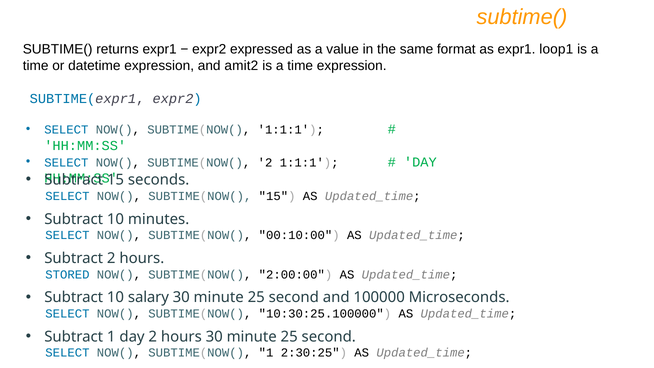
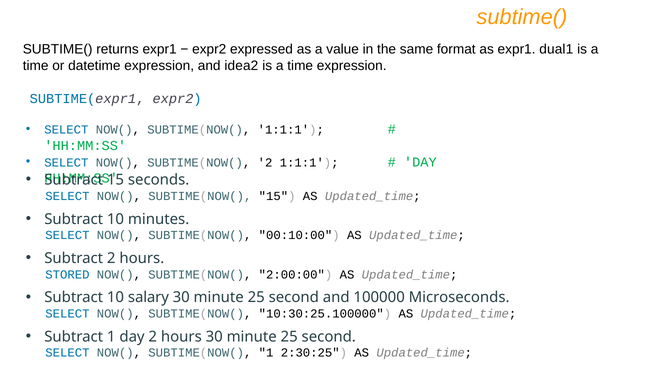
loop1: loop1 -> dual1
amit2: amit2 -> idea2
